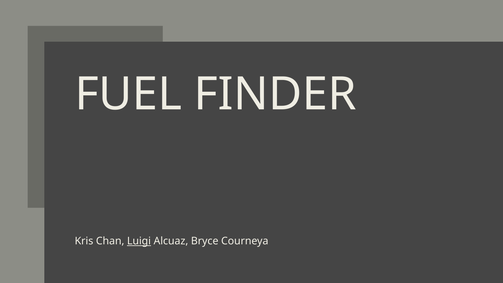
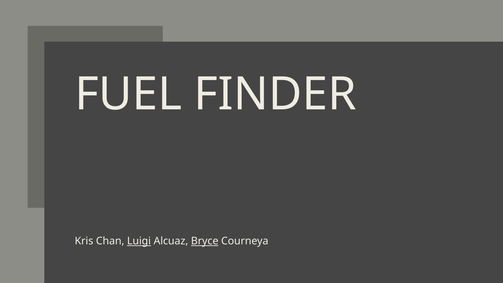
Bryce underline: none -> present
